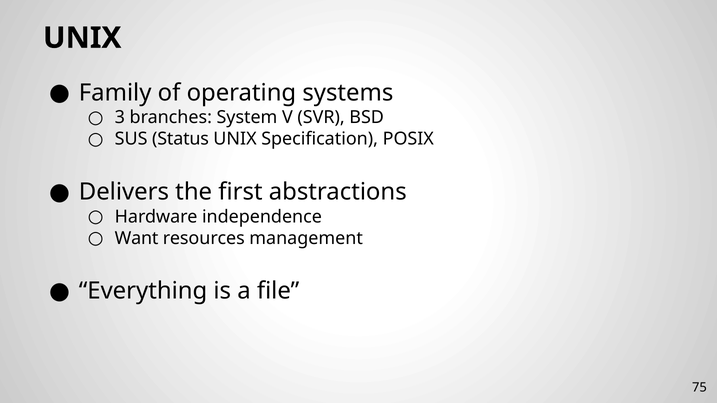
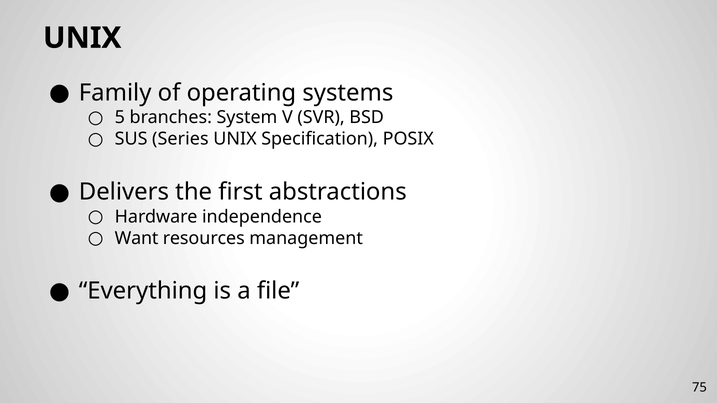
3: 3 -> 5
Status: Status -> Series
